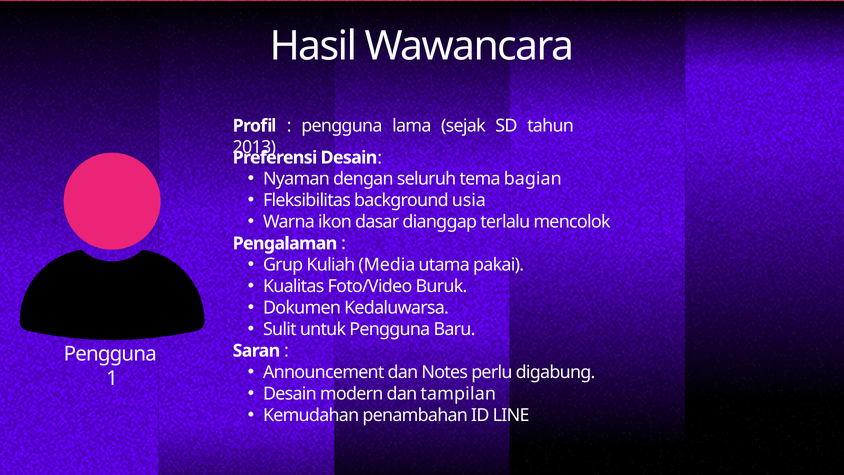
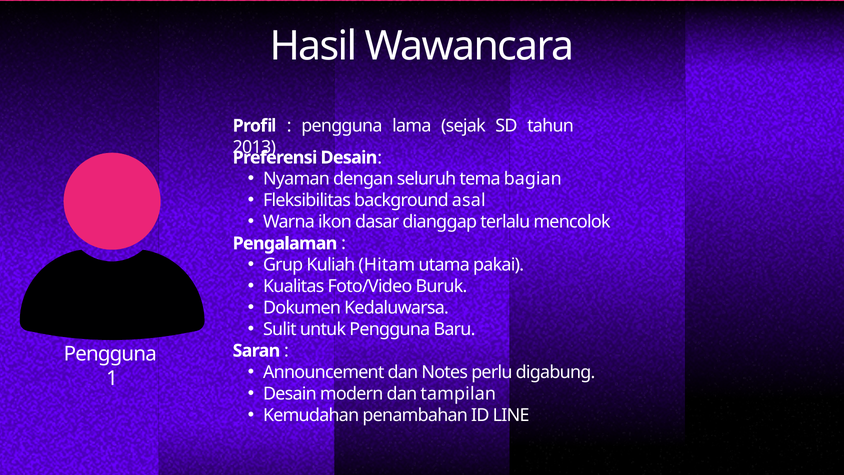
usia: usia -> asal
Media: Media -> Hitam
